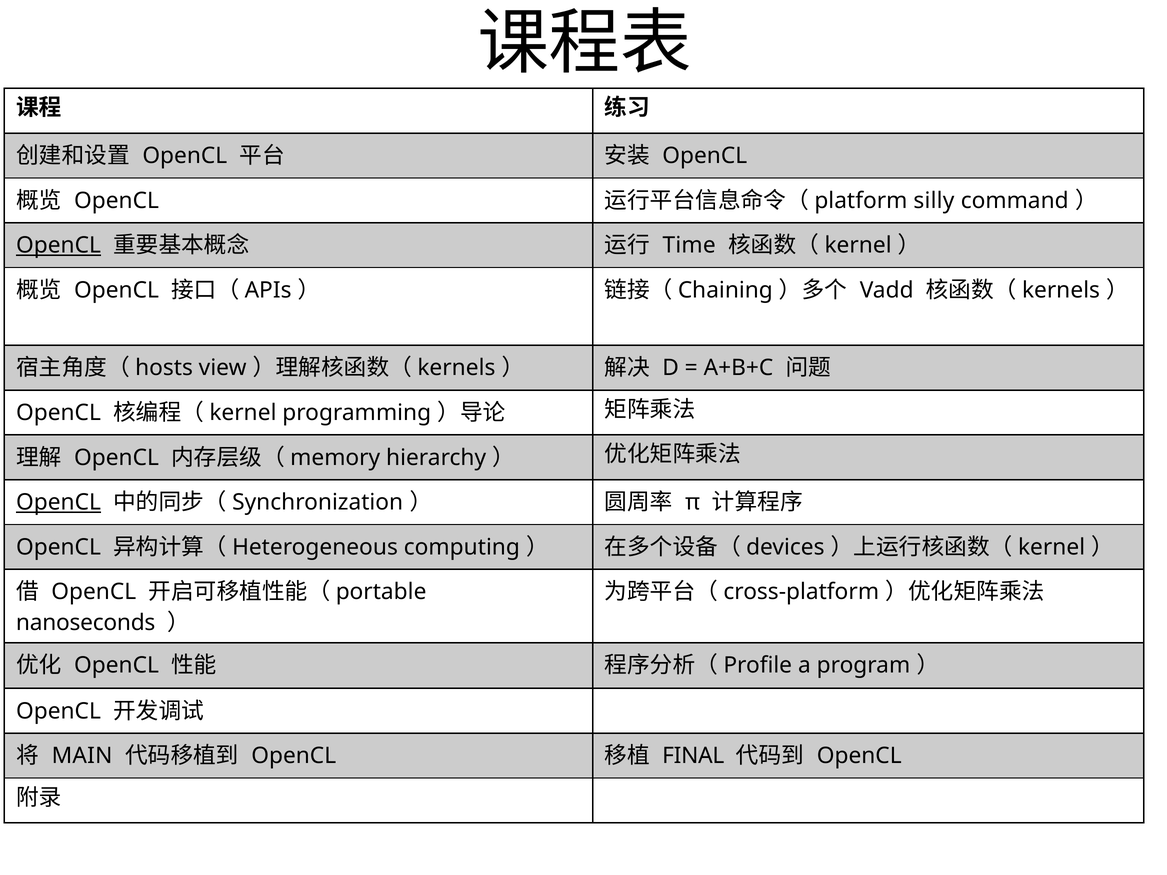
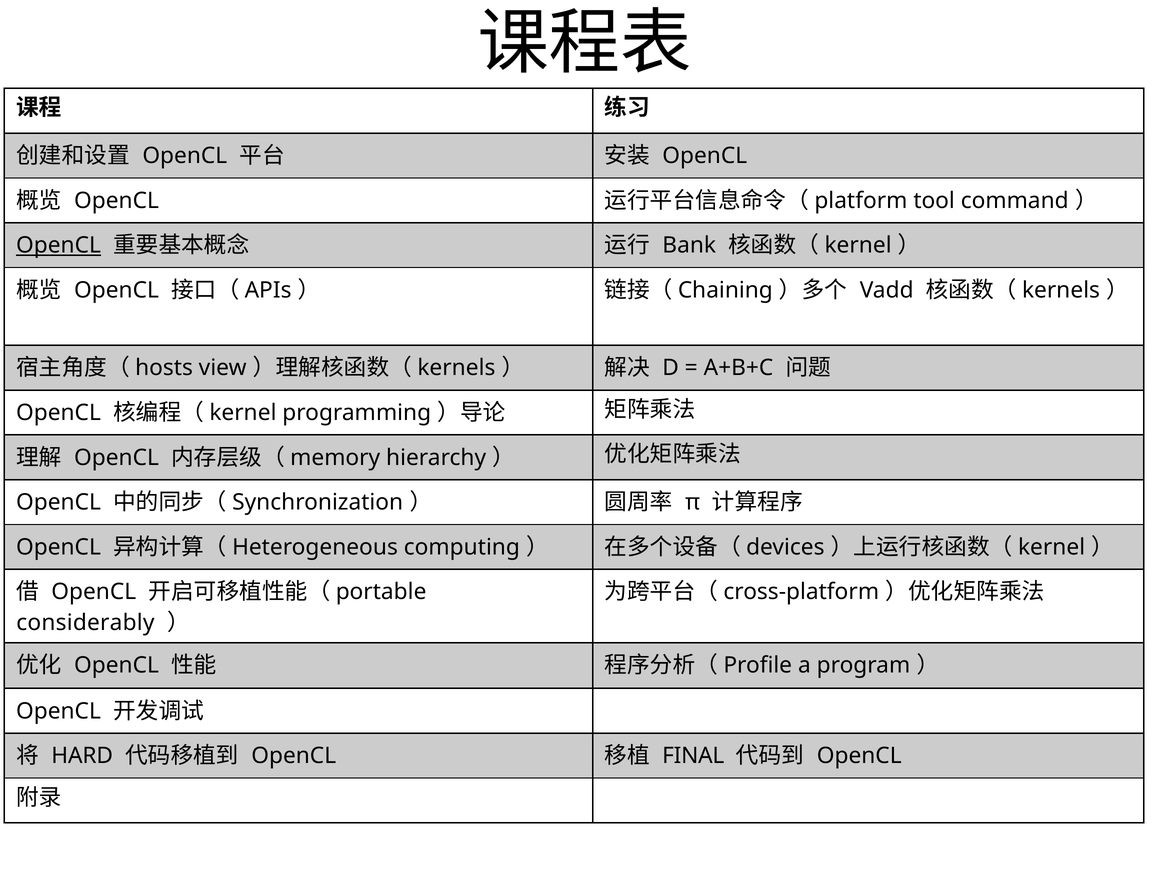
silly: silly -> tool
Time: Time -> Bank
OpenCL at (58, 502) underline: present -> none
nanoseconds: nanoseconds -> considerably
MAIN: MAIN -> HARD
